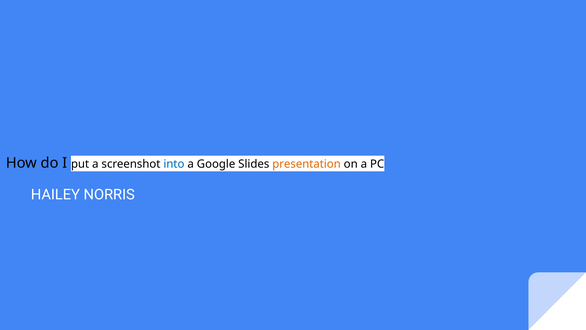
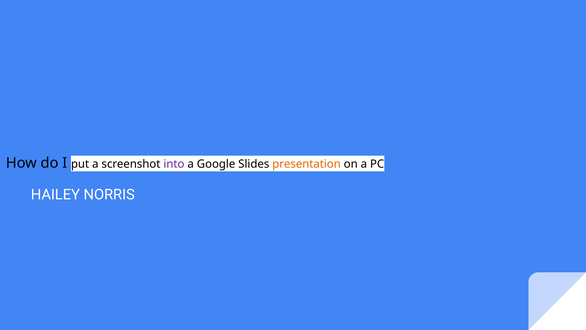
into colour: blue -> purple
